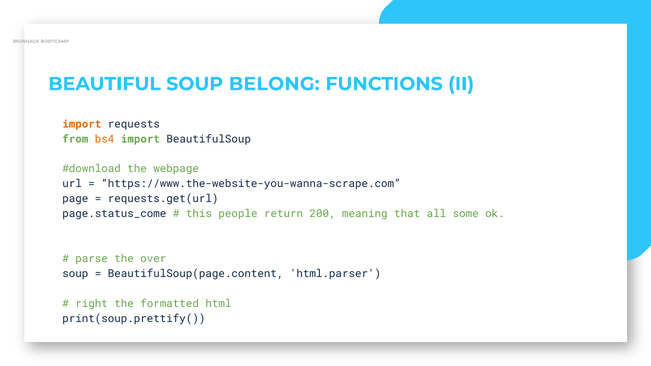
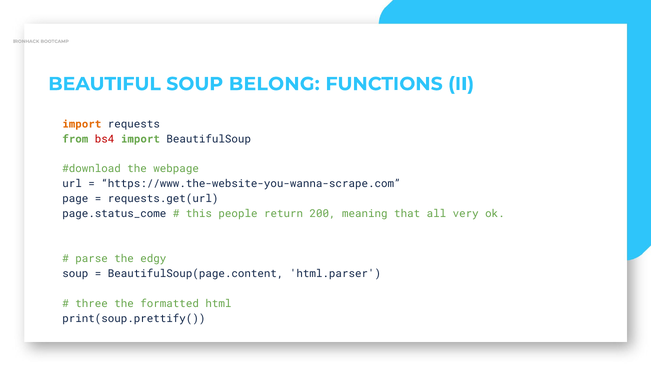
bs4 colour: orange -> red
some: some -> very
over: over -> edgy
right: right -> three
